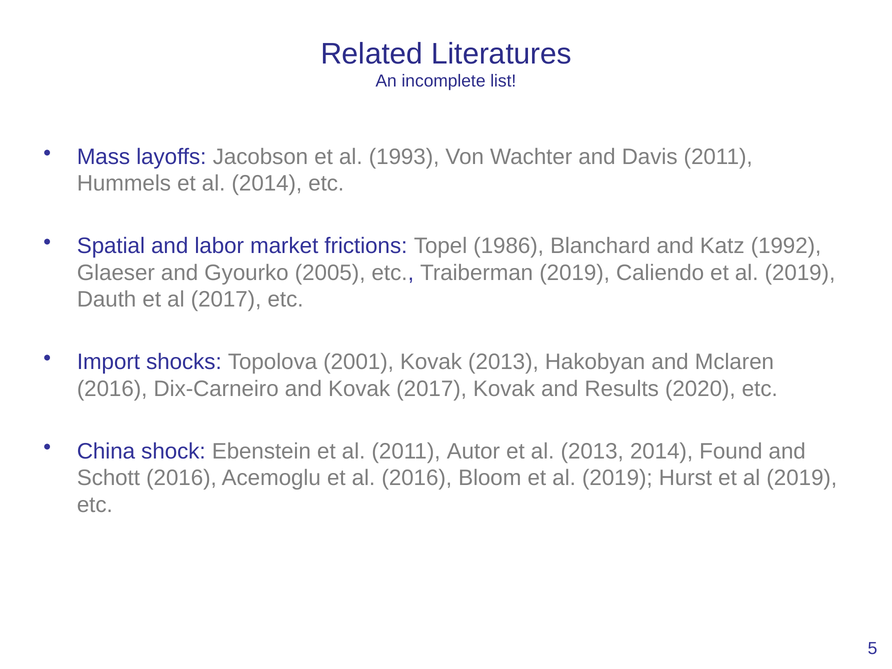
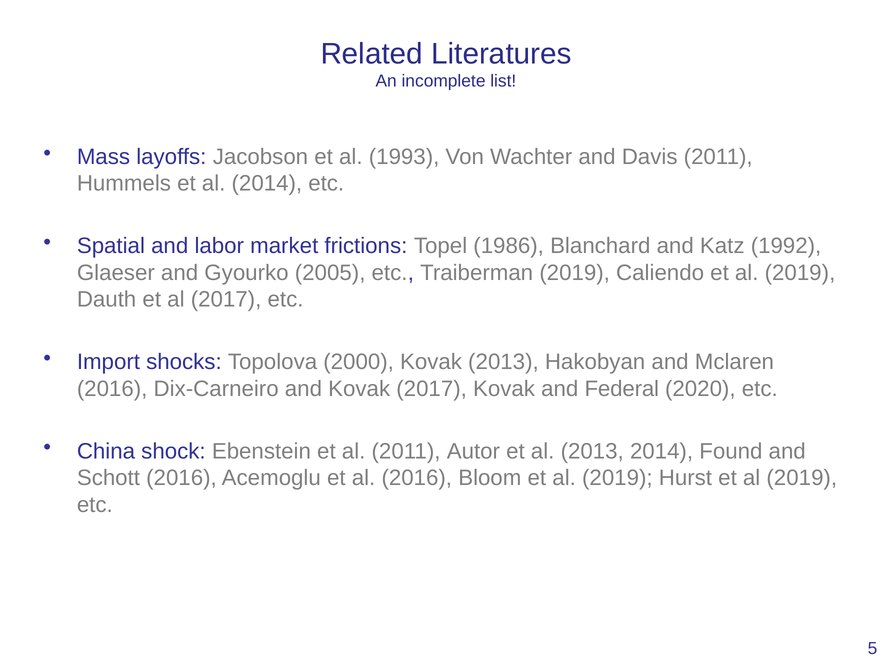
2001: 2001 -> 2000
Results: Results -> Federal
